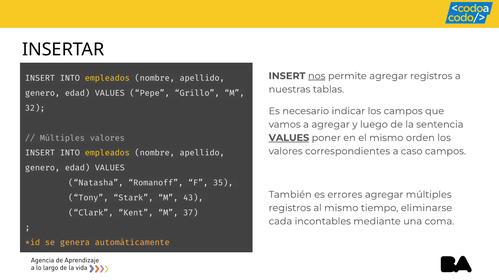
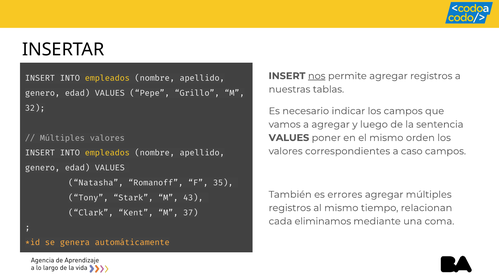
VALUES at (289, 138) underline: present -> none
eliminarse: eliminarse -> relacionan
incontables: incontables -> eliminamos
